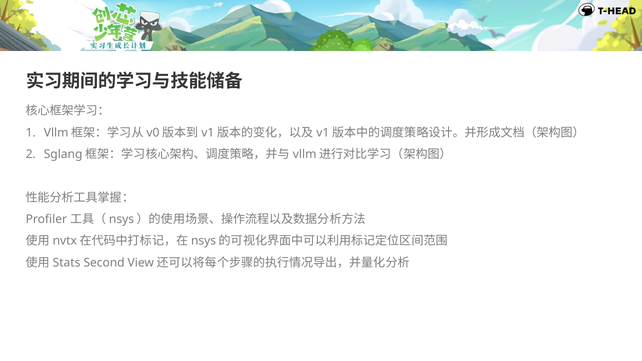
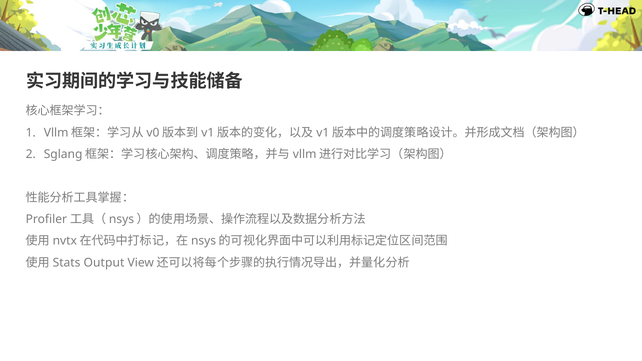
Second: Second -> Output
